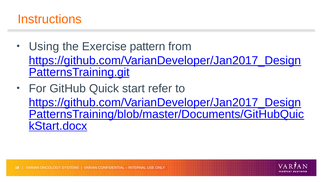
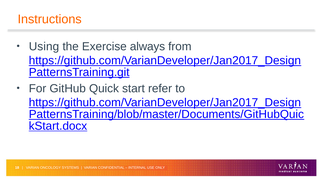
pattern: pattern -> always
